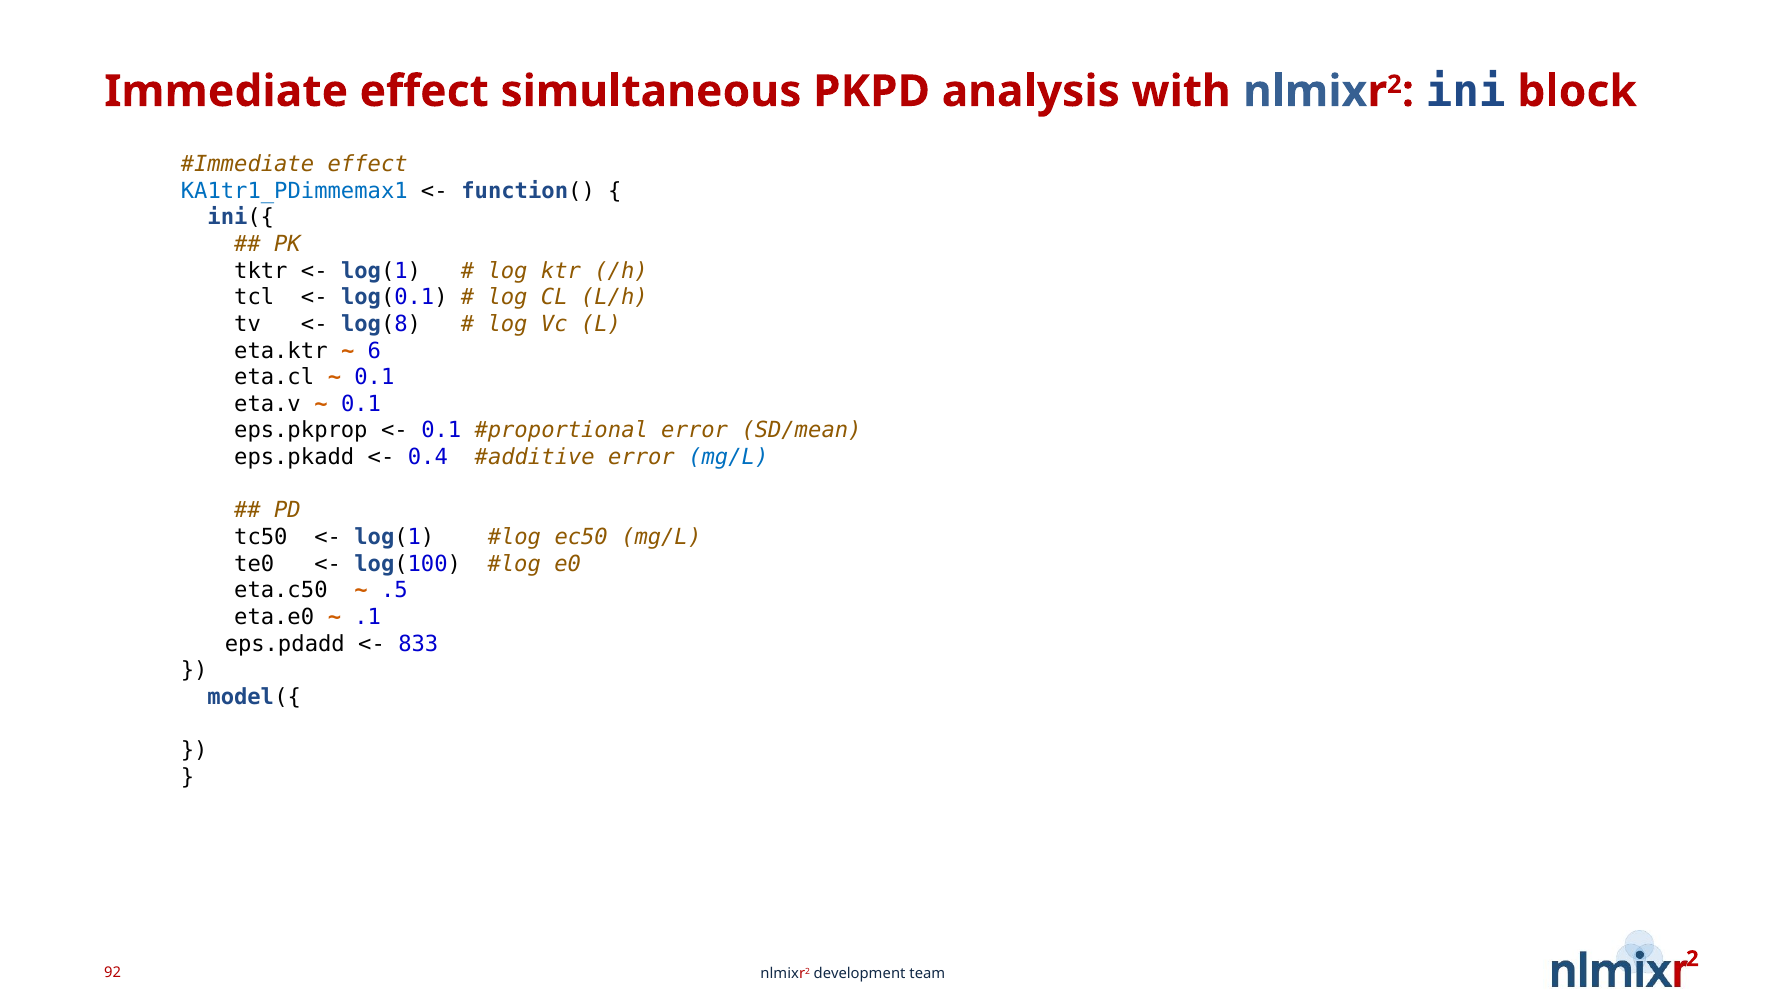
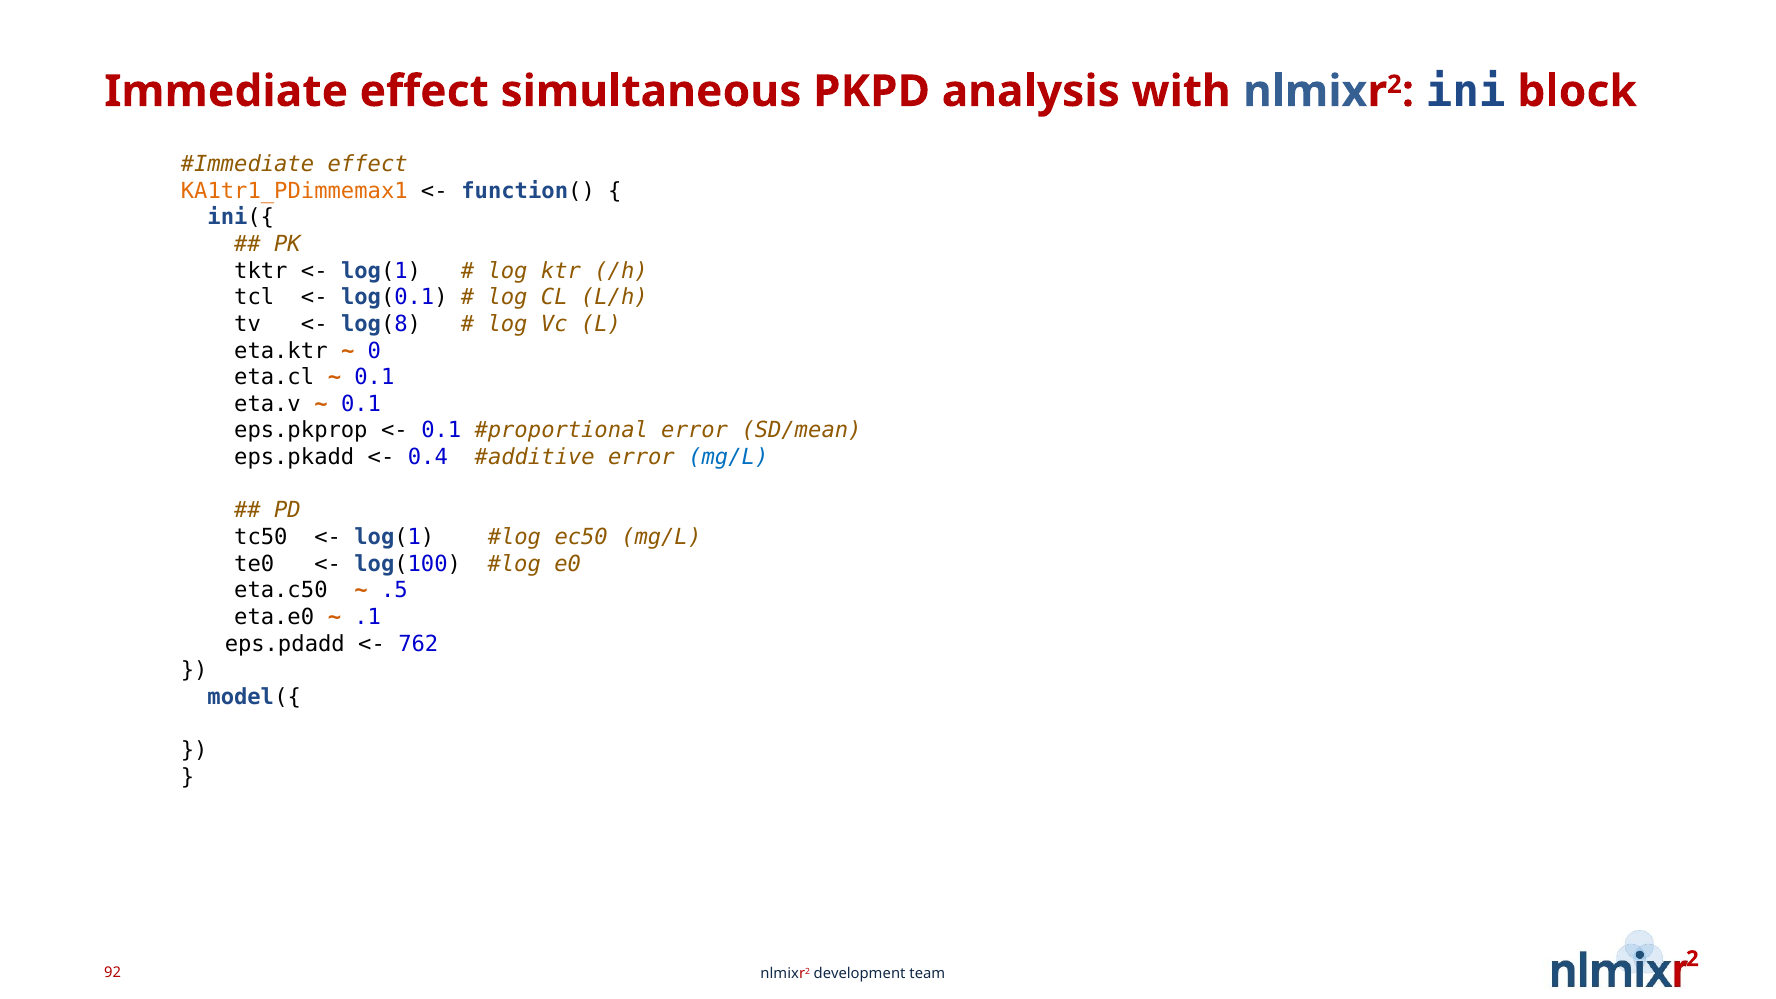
KA1tr1_PDimmemax1 colour: blue -> orange
6: 6 -> 0
833: 833 -> 762
